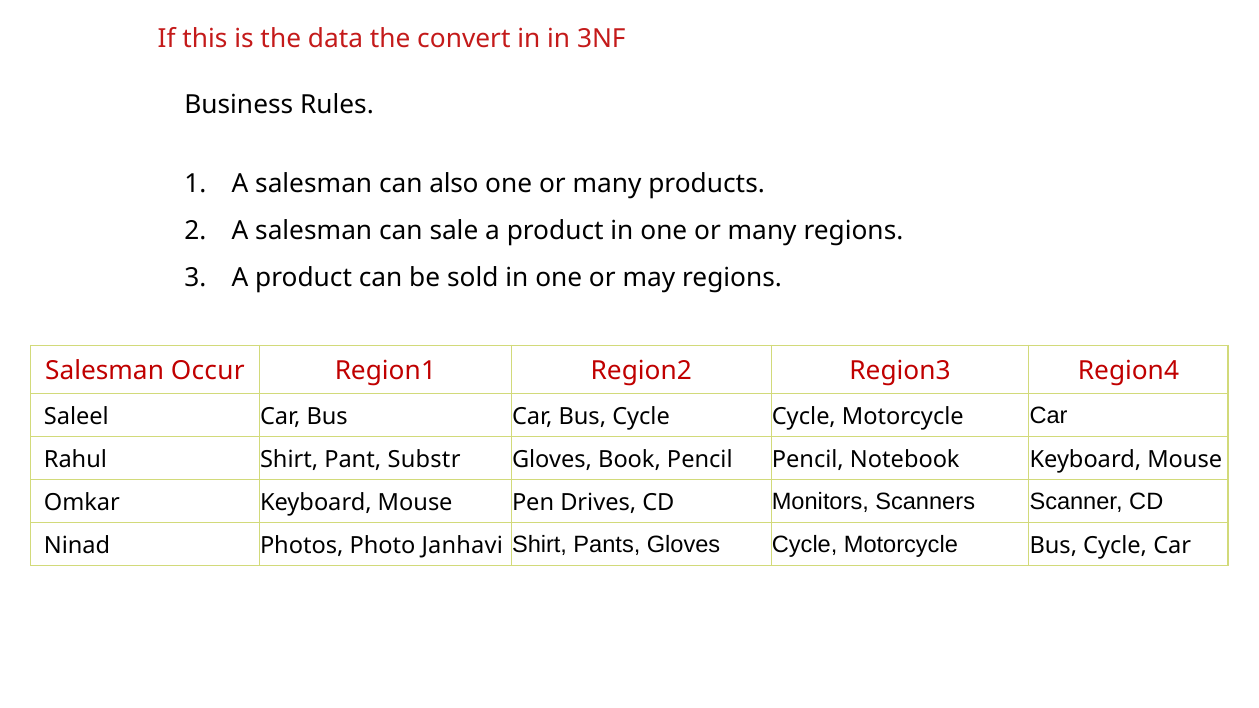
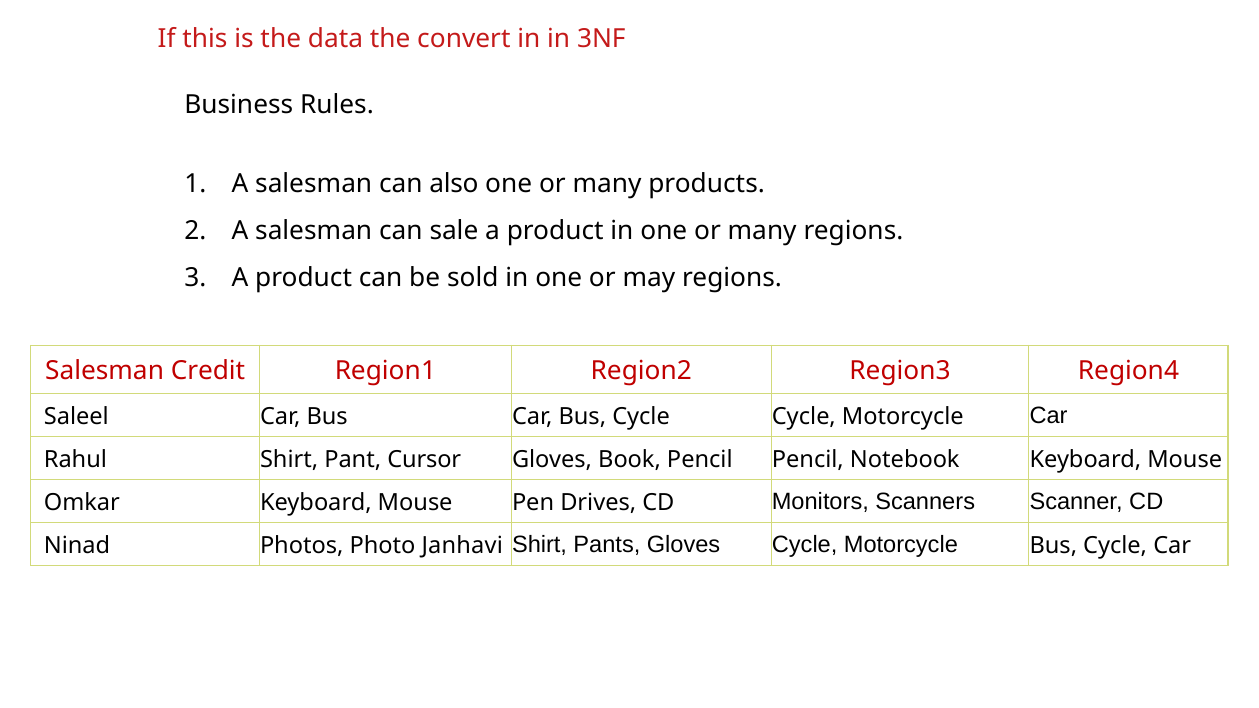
Occur: Occur -> Credit
Substr: Substr -> Cursor
